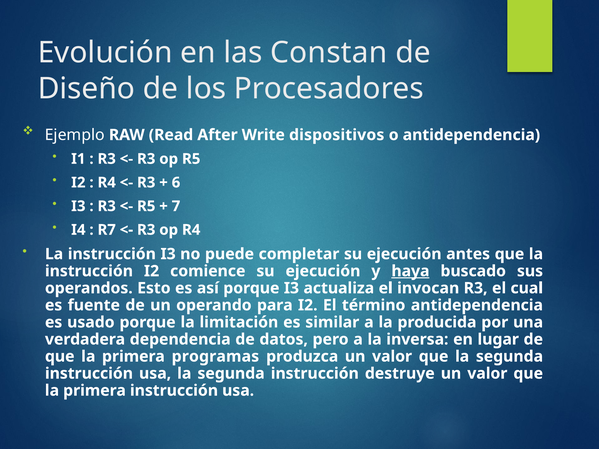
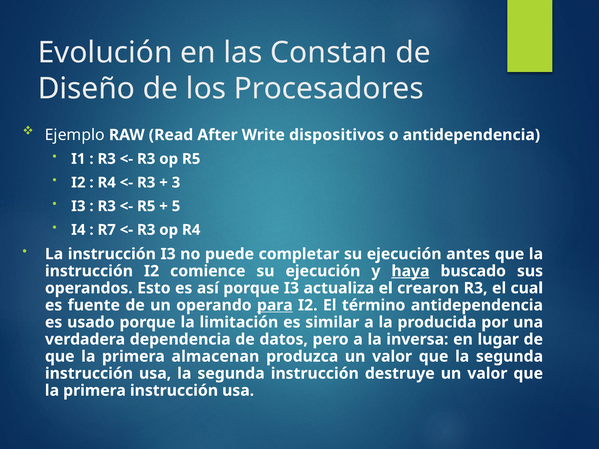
6: 6 -> 3
7: 7 -> 5
invocan: invocan -> crearon
para underline: none -> present
programas: programas -> almacenan
